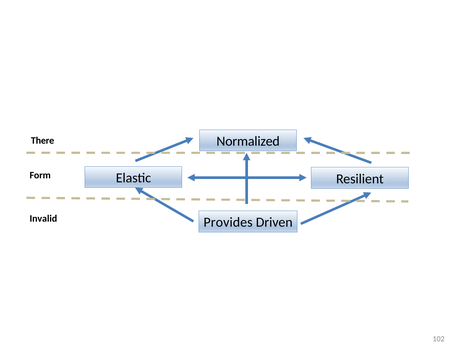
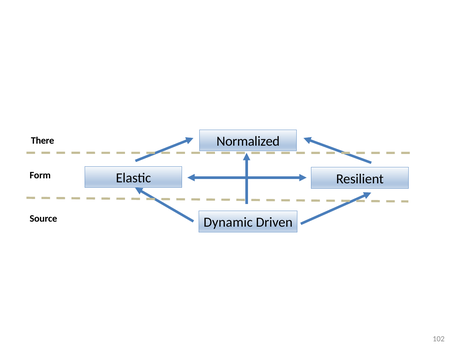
Invalid: Invalid -> Source
Provides: Provides -> Dynamic
